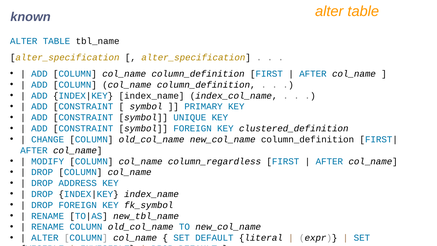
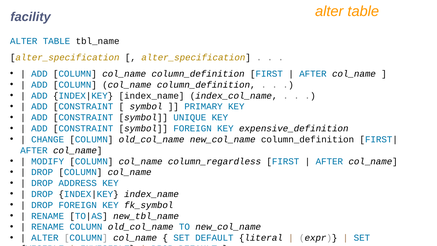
known: known -> facility
clustered_definition: clustered_definition -> expensive_definition
